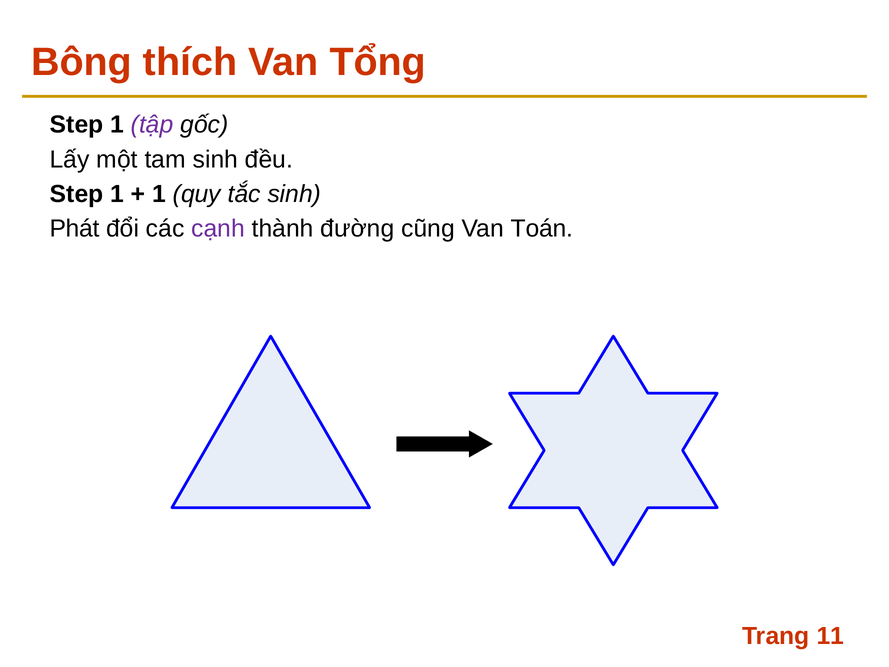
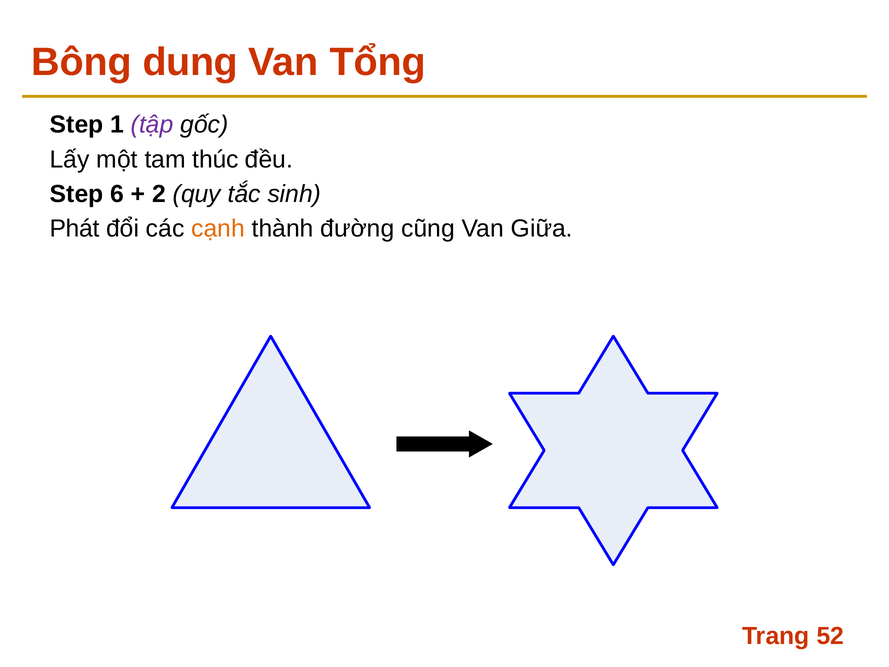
thích: thích -> dung
tam sinh: sinh -> thúc
1 at (117, 194): 1 -> 6
1 at (159, 194): 1 -> 2
cạnh colour: purple -> orange
Toán: Toán -> Giữa
11: 11 -> 52
